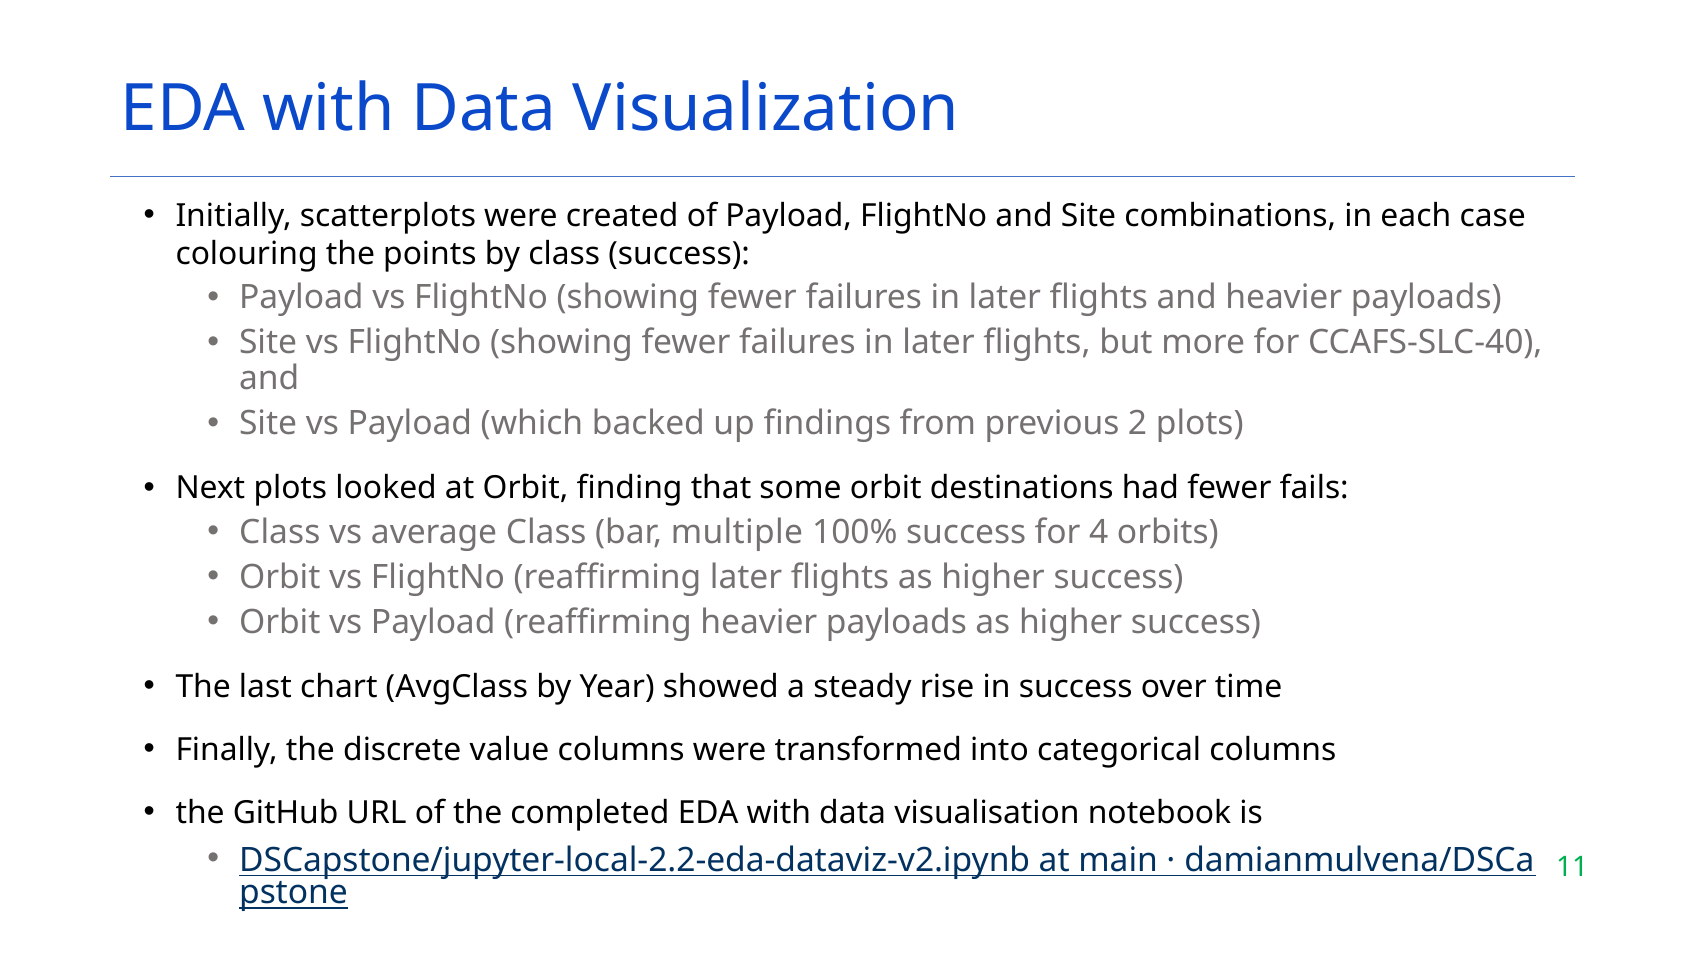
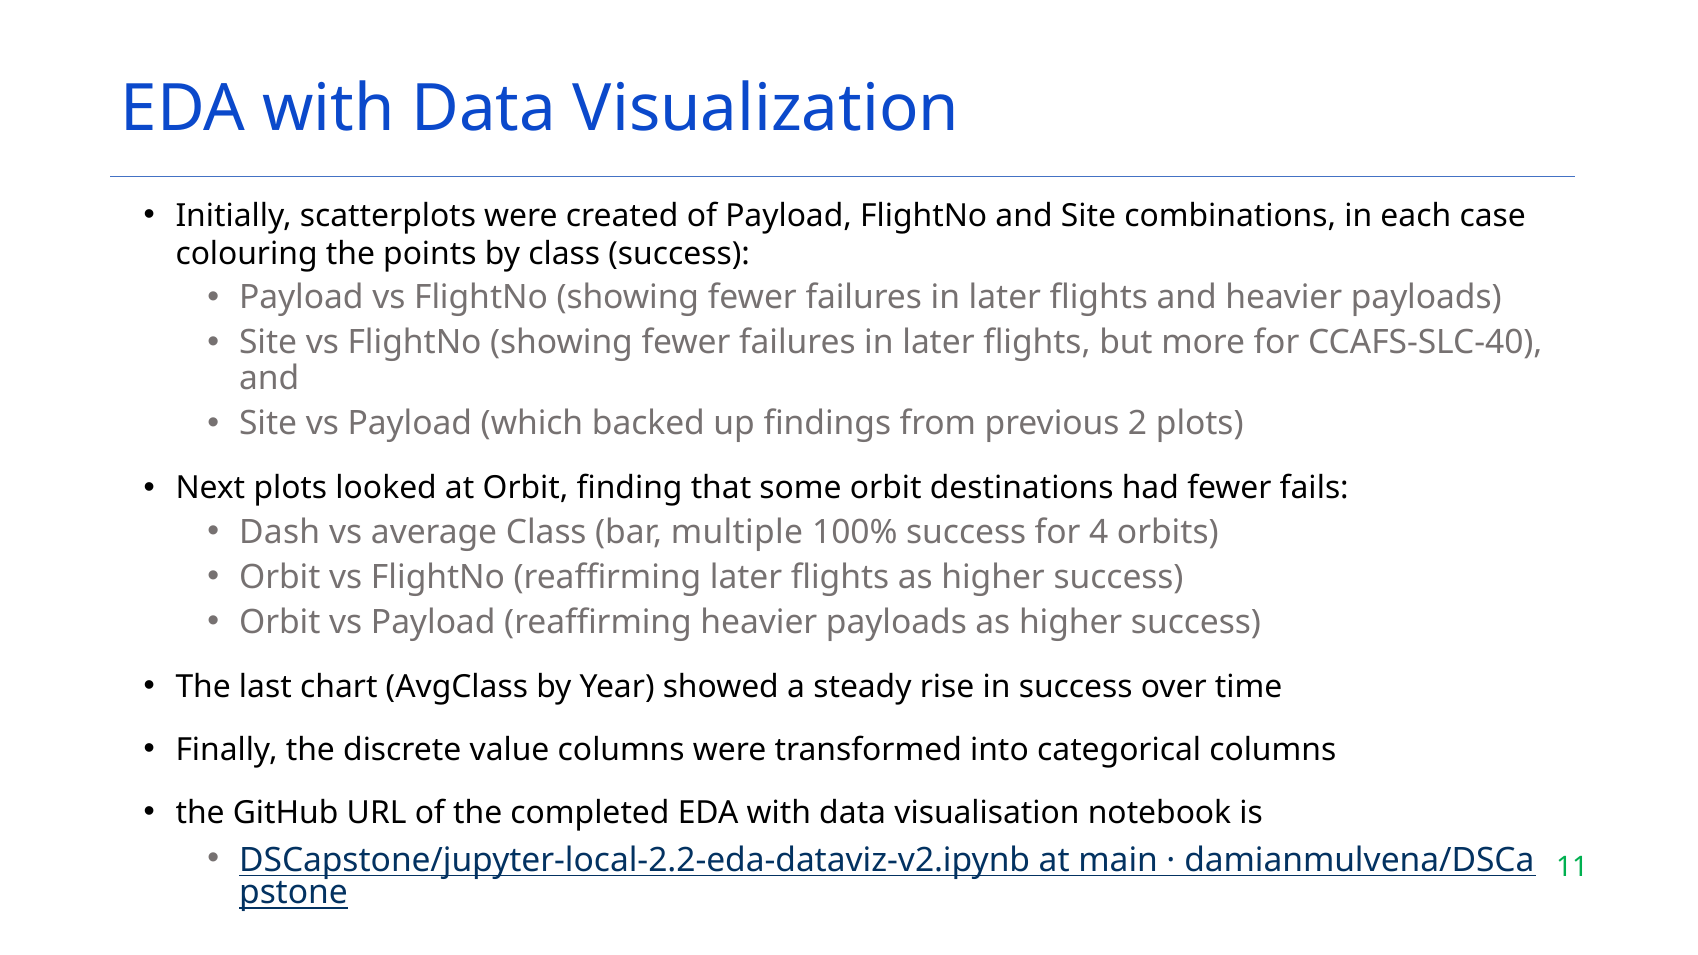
Class at (280, 532): Class -> Dash
